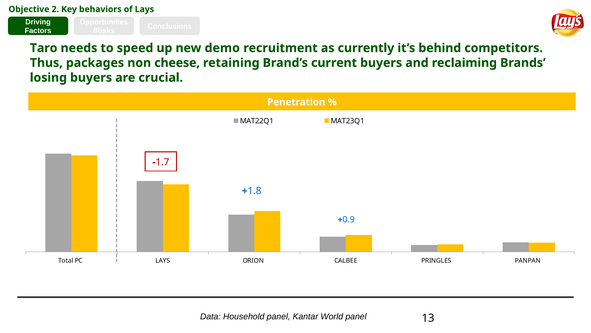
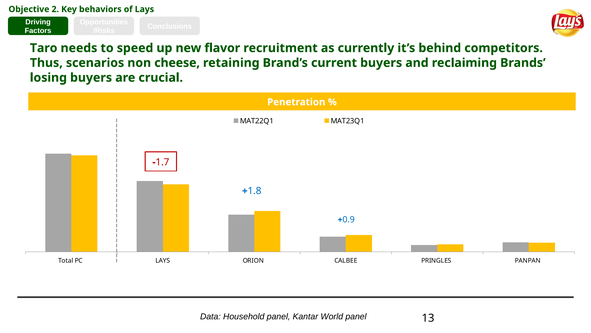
demo: demo -> flavor
packages: packages -> scenarios
